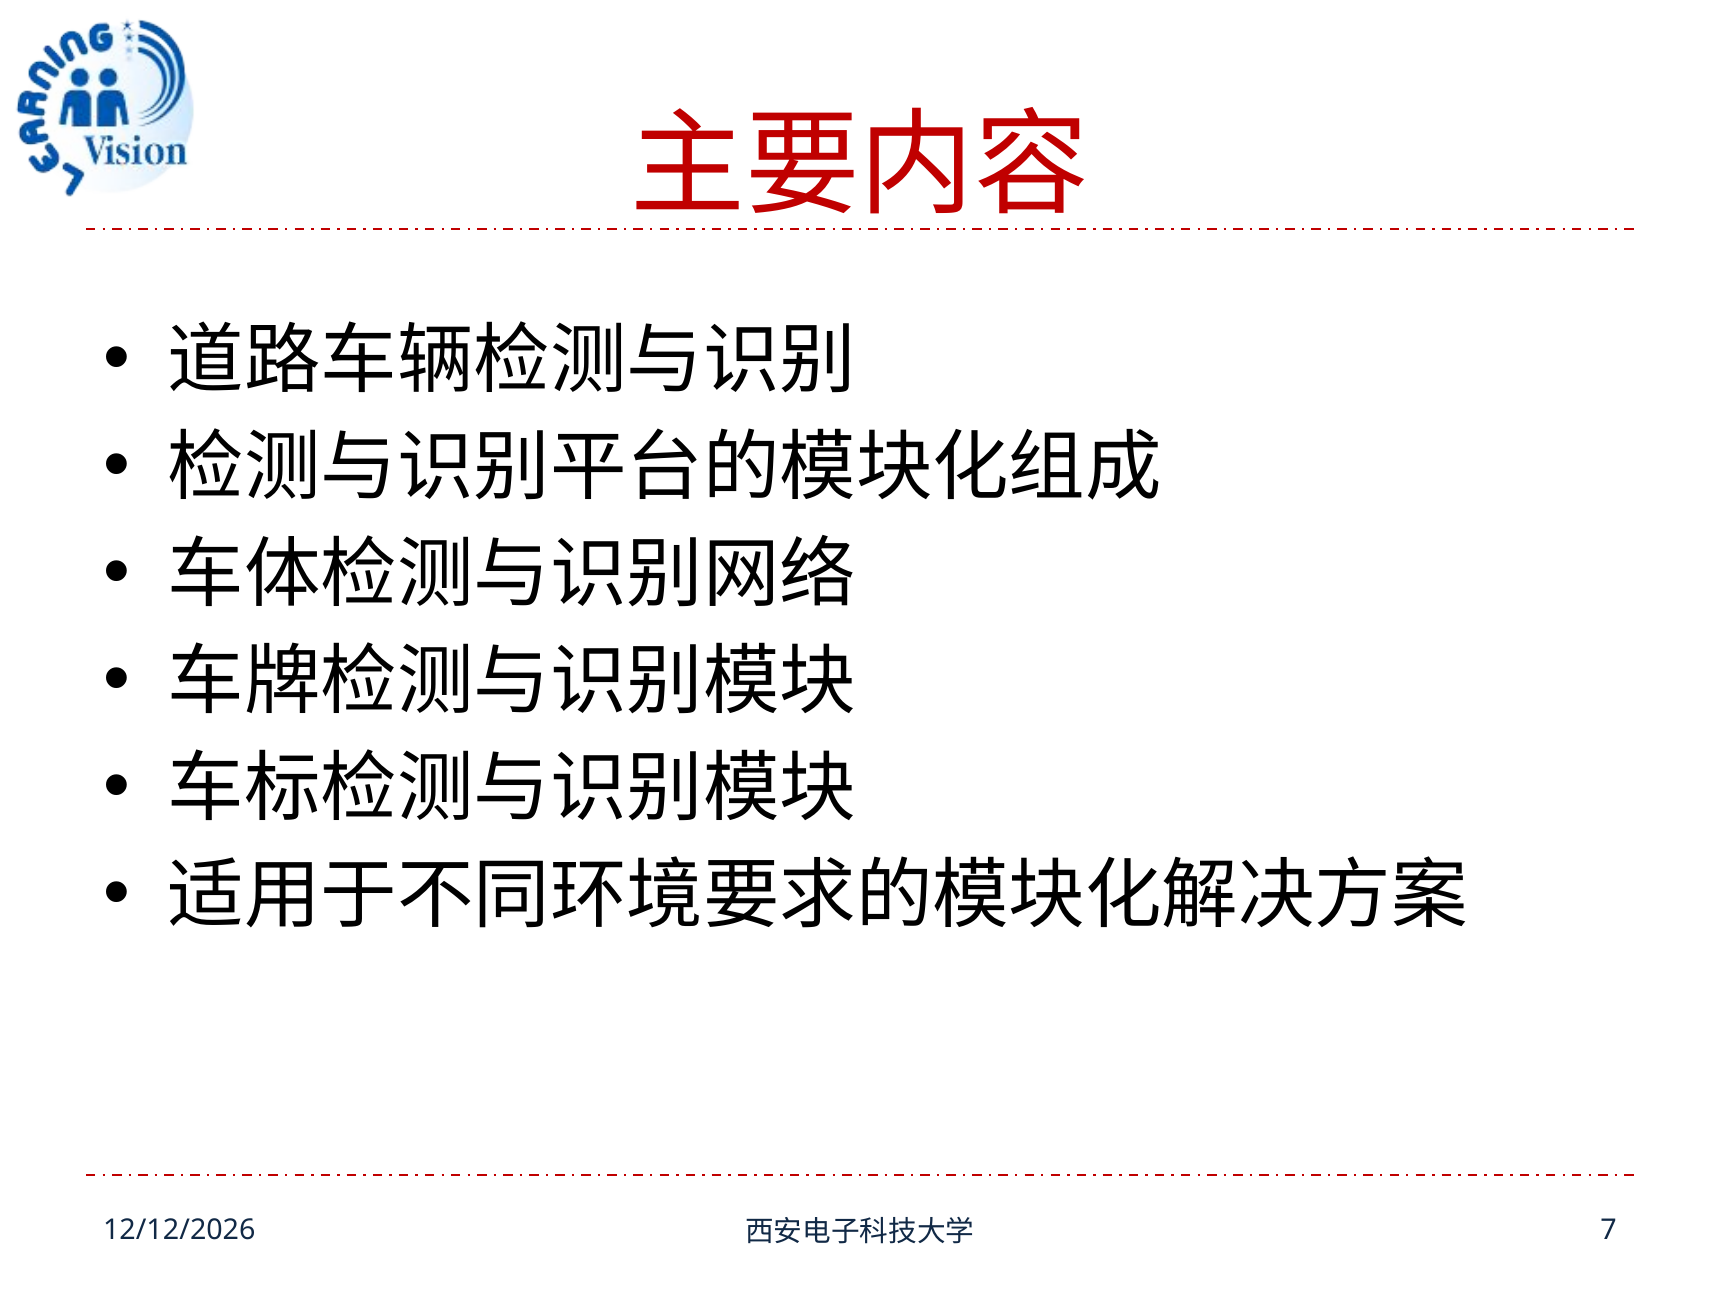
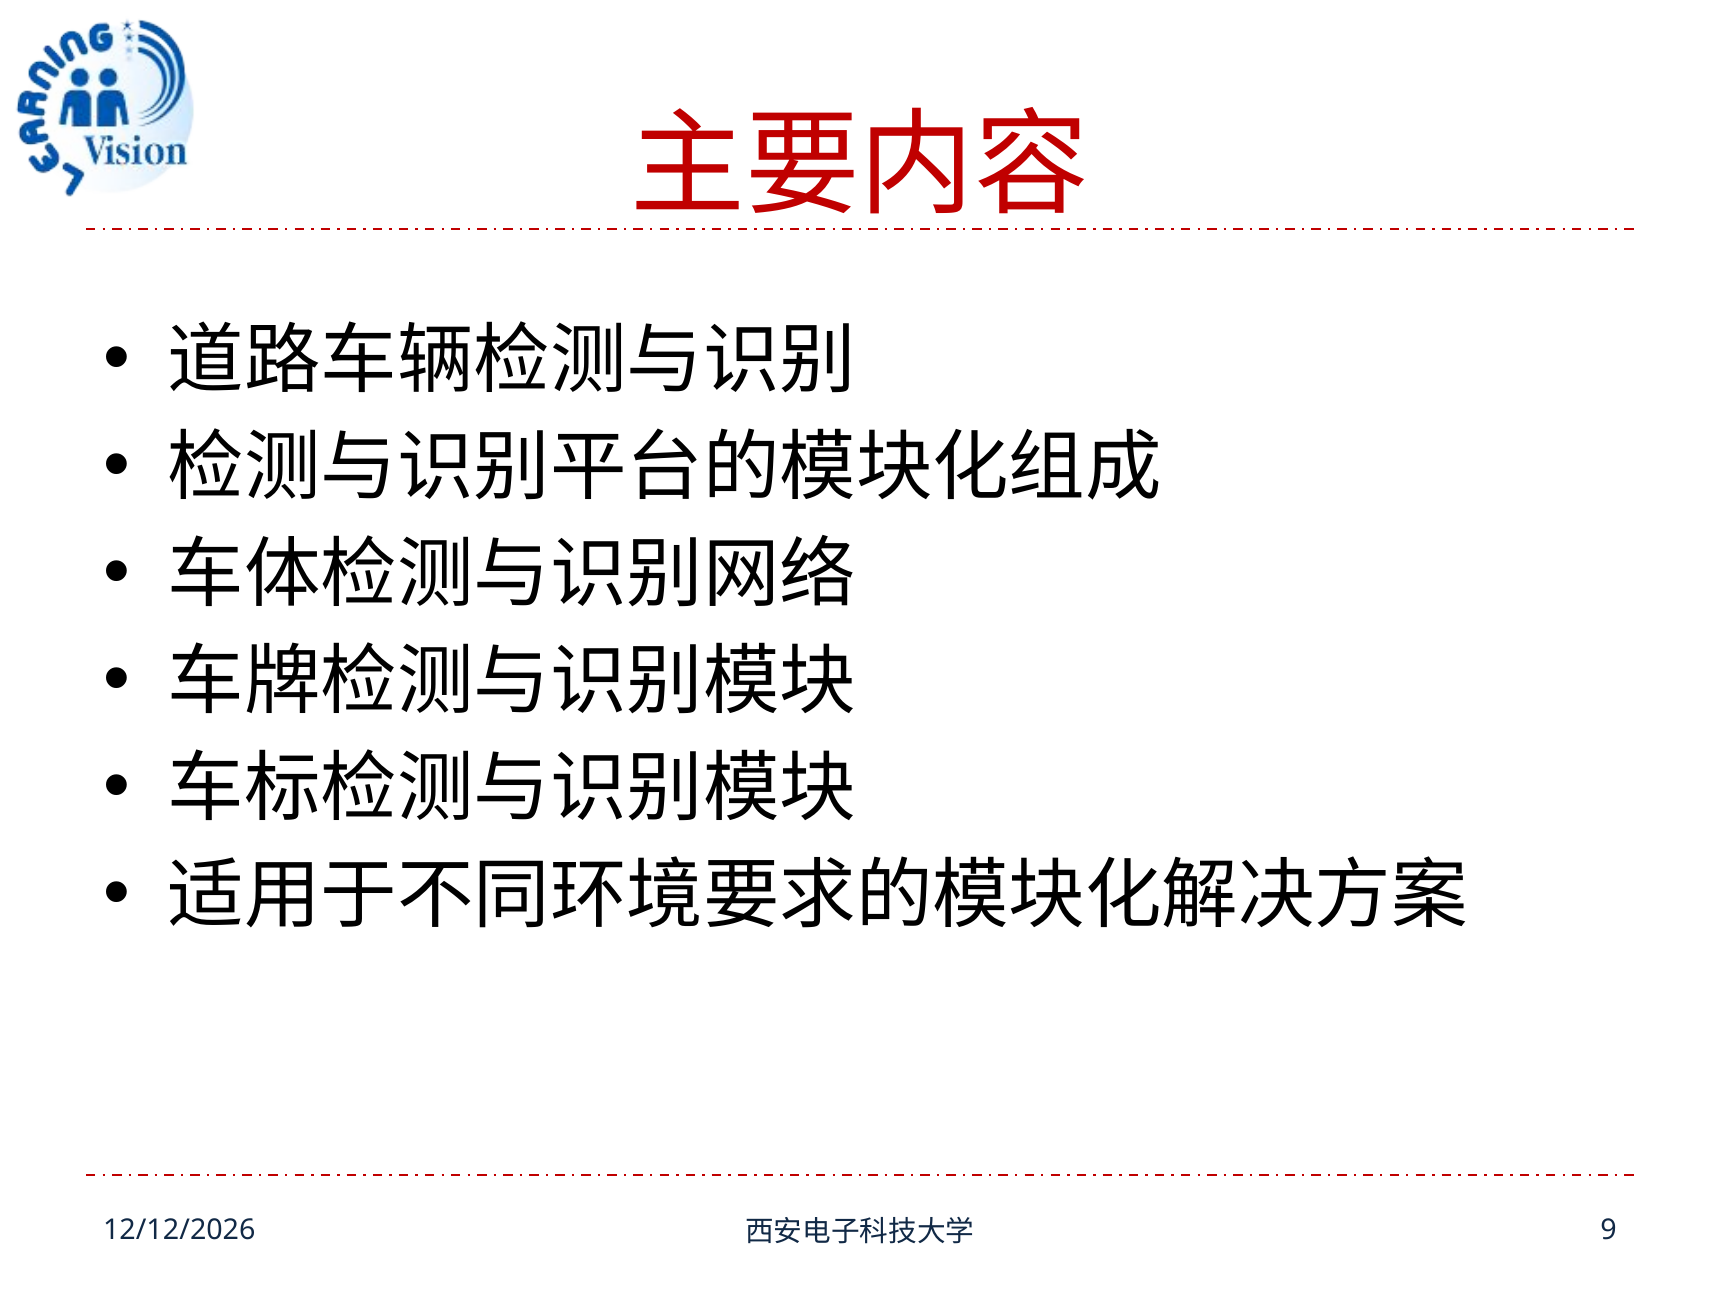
7: 7 -> 9
